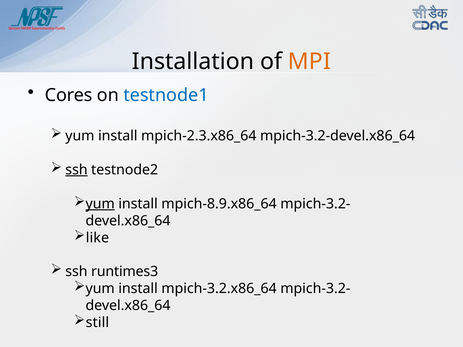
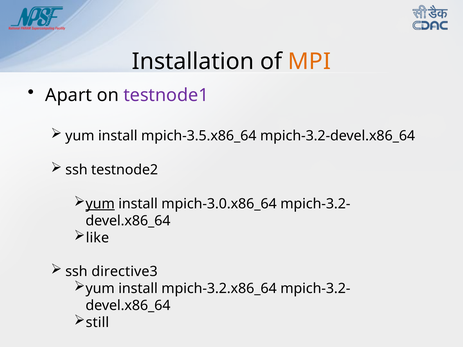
Cores: Cores -> Apart
testnode1 colour: blue -> purple
mpich-2.3.x86_64: mpich-2.3.x86_64 -> mpich-3.5.x86_64
ssh at (76, 170) underline: present -> none
mpich-8.9.x86_64: mpich-8.9.x86_64 -> mpich-3.0.x86_64
runtimes3: runtimes3 -> directive3
